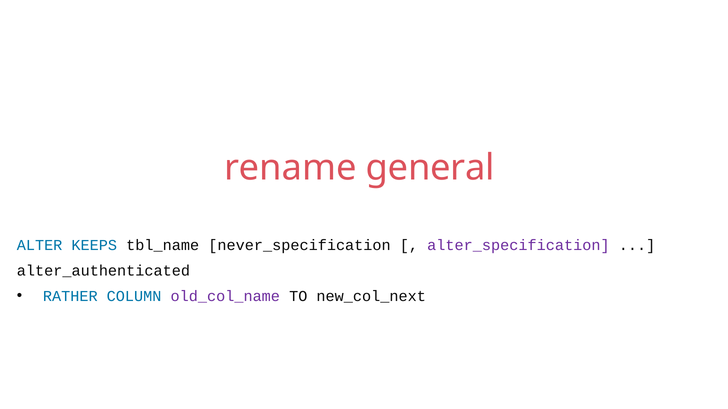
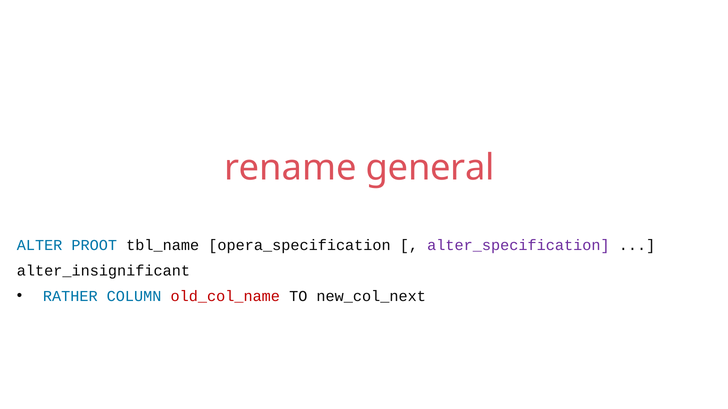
KEEPS: KEEPS -> PROOT
never_specification: never_specification -> opera_specification
alter_authenticated: alter_authenticated -> alter_insignificant
old_col_name colour: purple -> red
